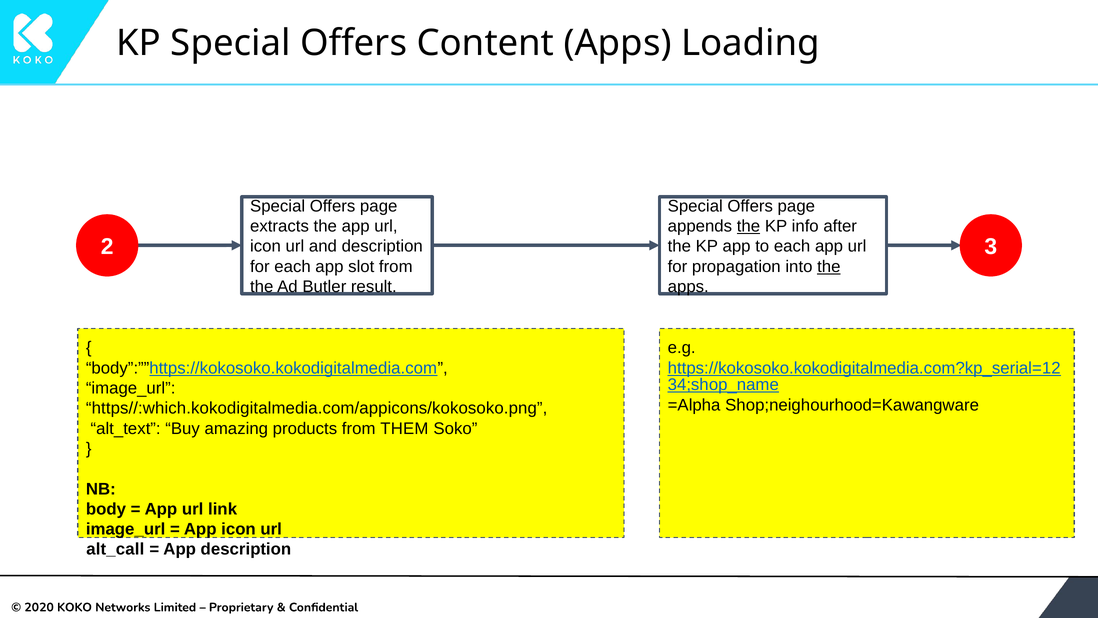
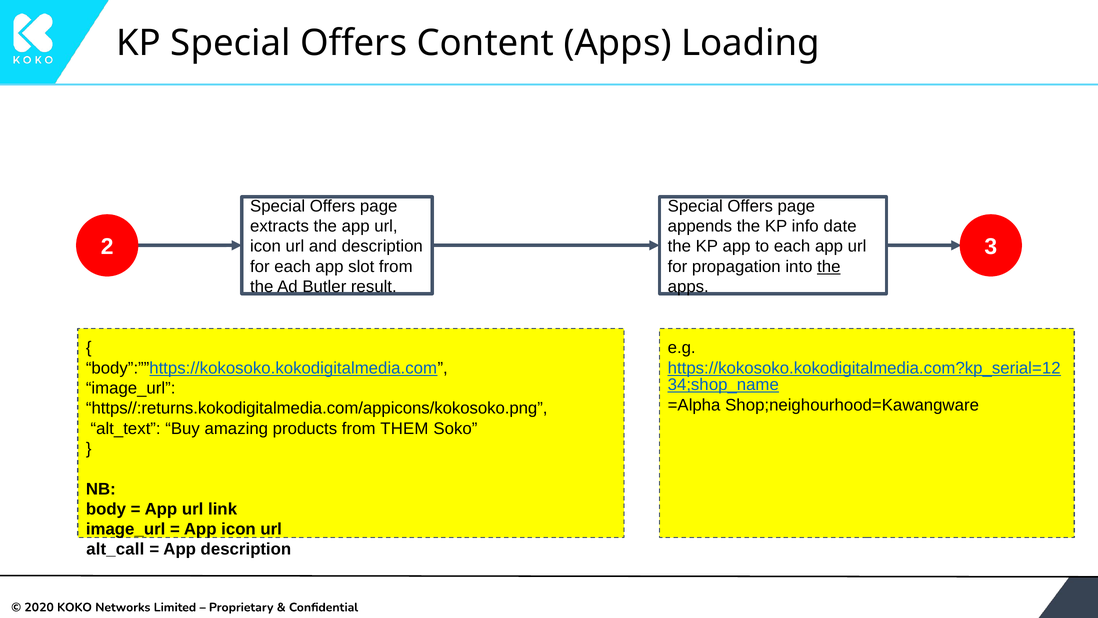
the at (748, 226) underline: present -> none
after: after -> date
https//:which.kokodigitalmedia.com/appicons/kokosoko.png: https//:which.kokodigitalmedia.com/appicons/kokosoko.png -> https//:returns.kokodigitalmedia.com/appicons/kokosoko.png
